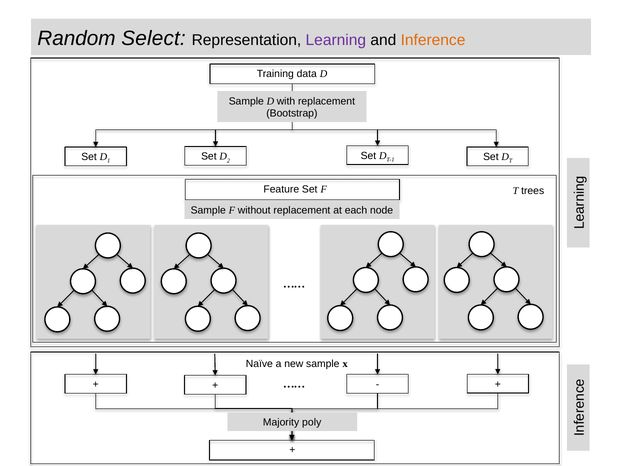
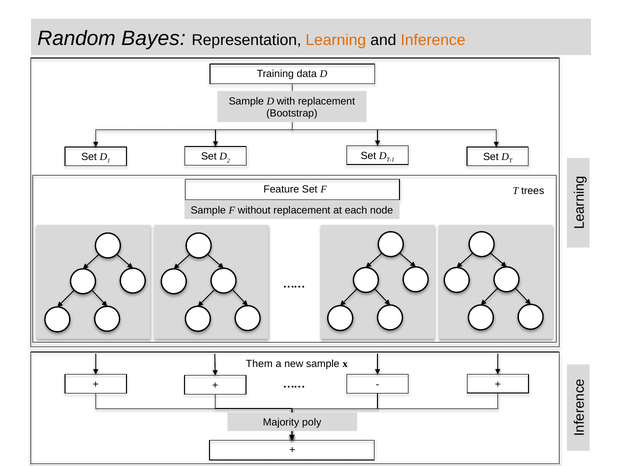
Select: Select -> Bayes
Learning colour: purple -> orange
Naïve: Naïve -> Them
